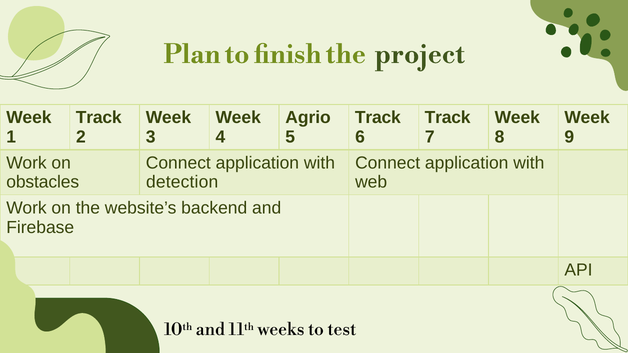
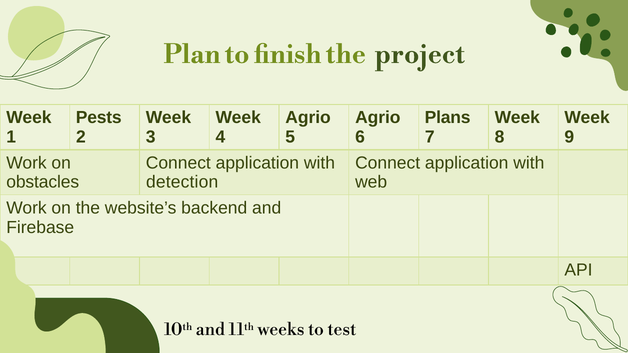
Track at (99, 118): Track -> Pests
Track at (378, 118): Track -> Agrio
Track at (448, 118): Track -> Plans
